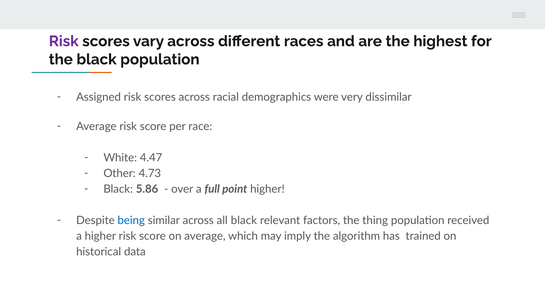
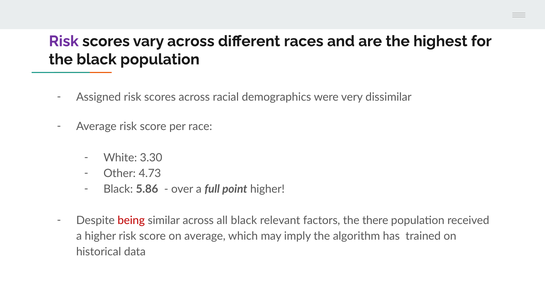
4.47: 4.47 -> 3.30
being colour: blue -> red
thing: thing -> there
